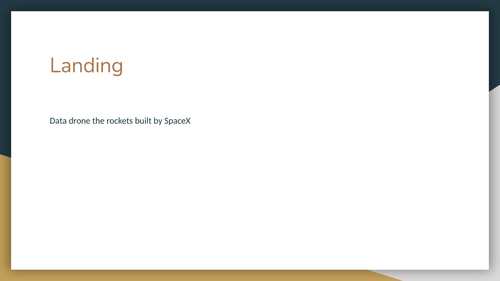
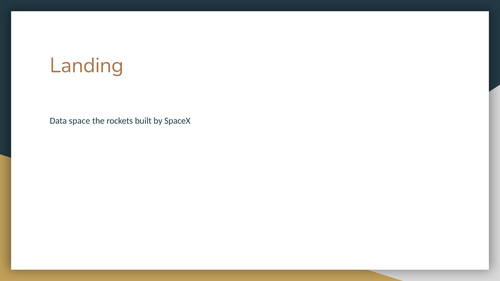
drone: drone -> space
